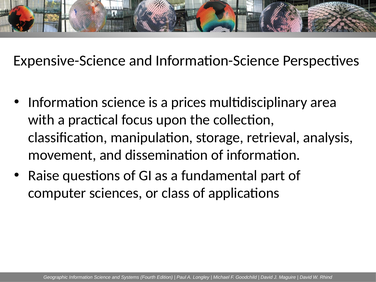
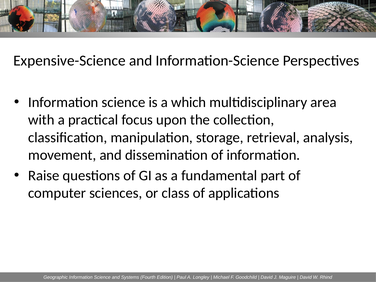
prices: prices -> which
